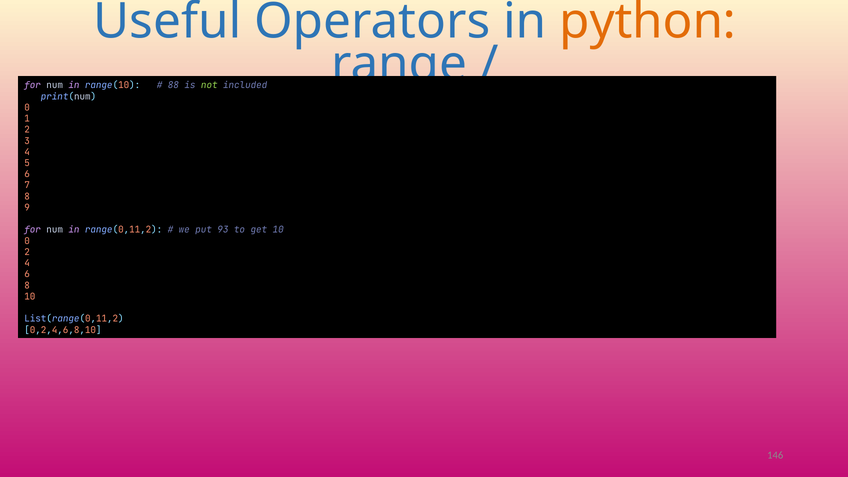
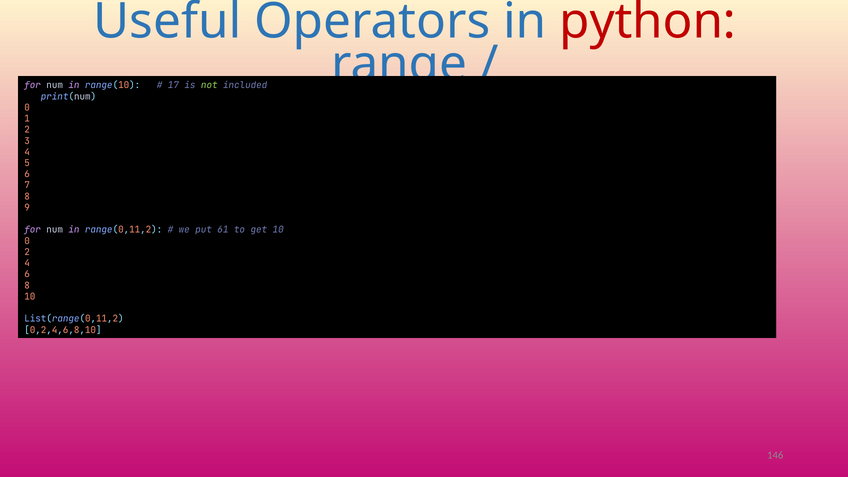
python colour: orange -> red
88: 88 -> 17
93: 93 -> 61
